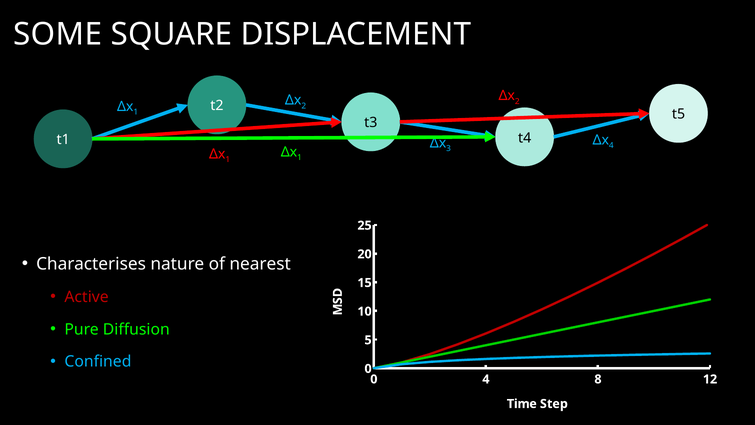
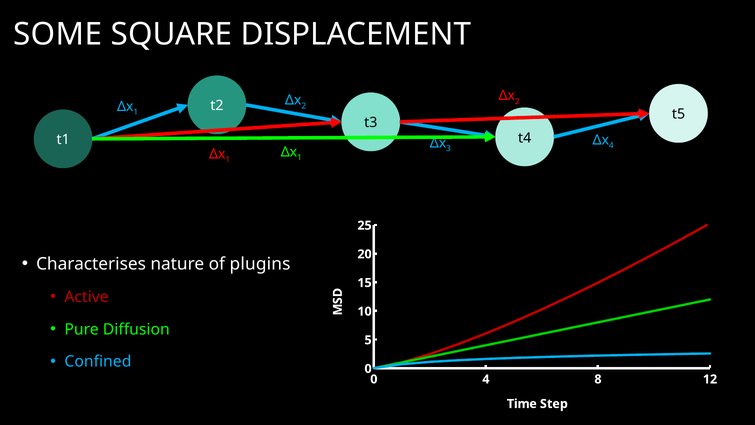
nearest: nearest -> plugins
